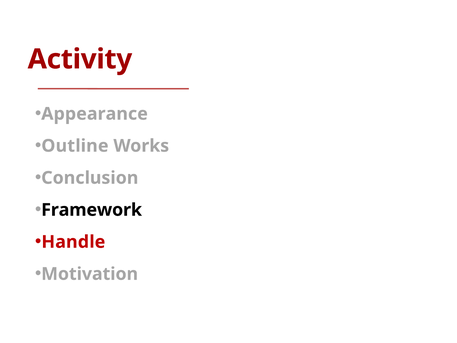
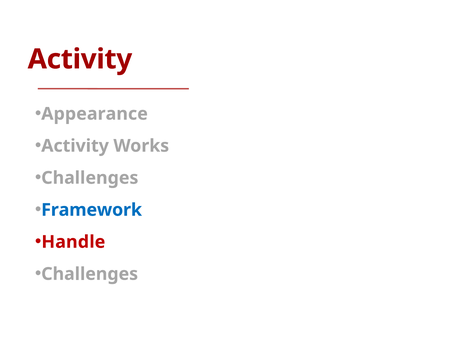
Outline at (75, 146): Outline -> Activity
Conclusion at (90, 178): Conclusion -> Challenges
Framework colour: black -> blue
Motivation at (90, 274): Motivation -> Challenges
